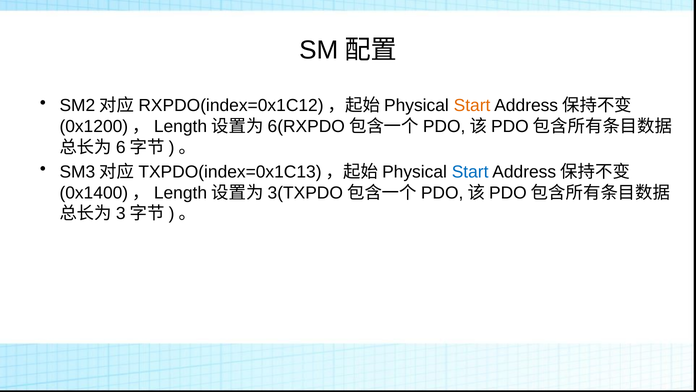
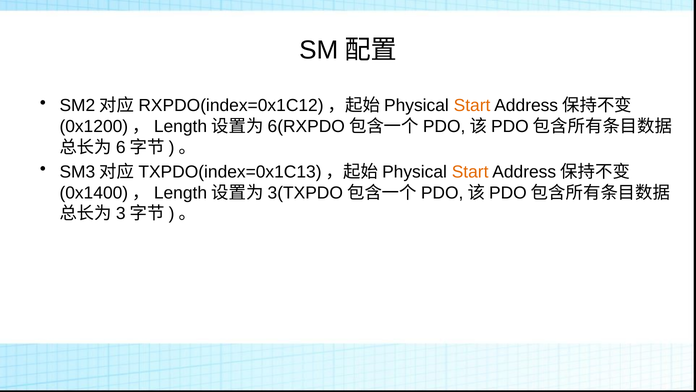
Start at (470, 172) colour: blue -> orange
